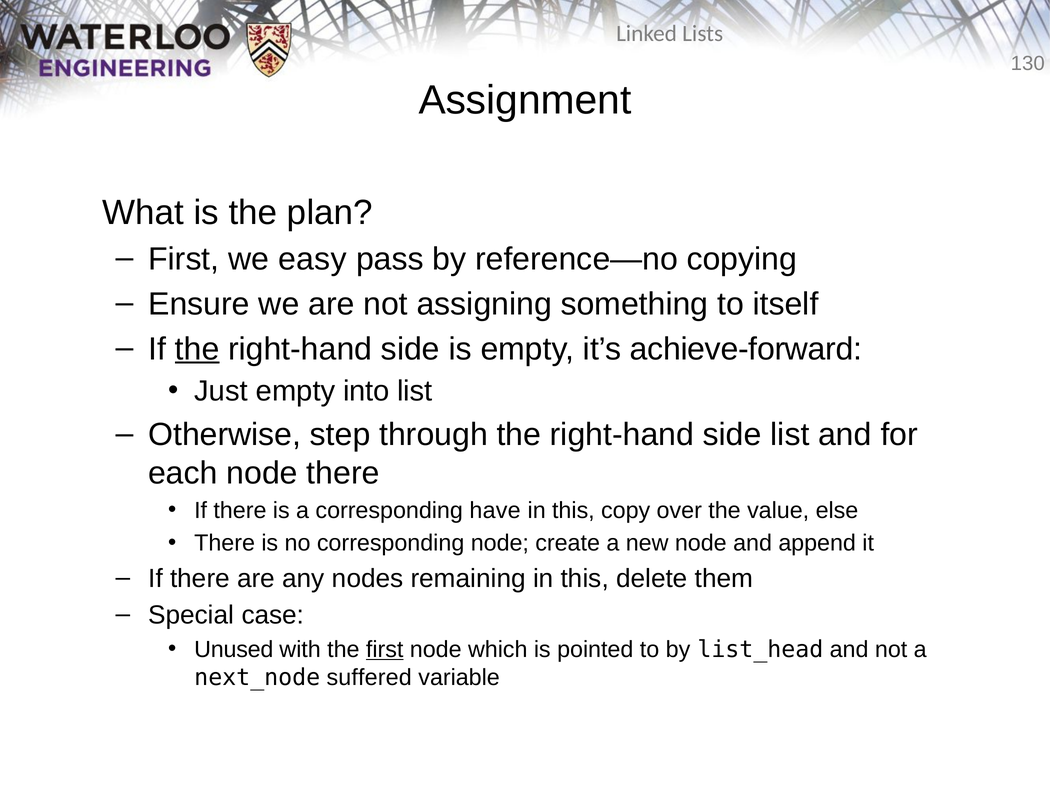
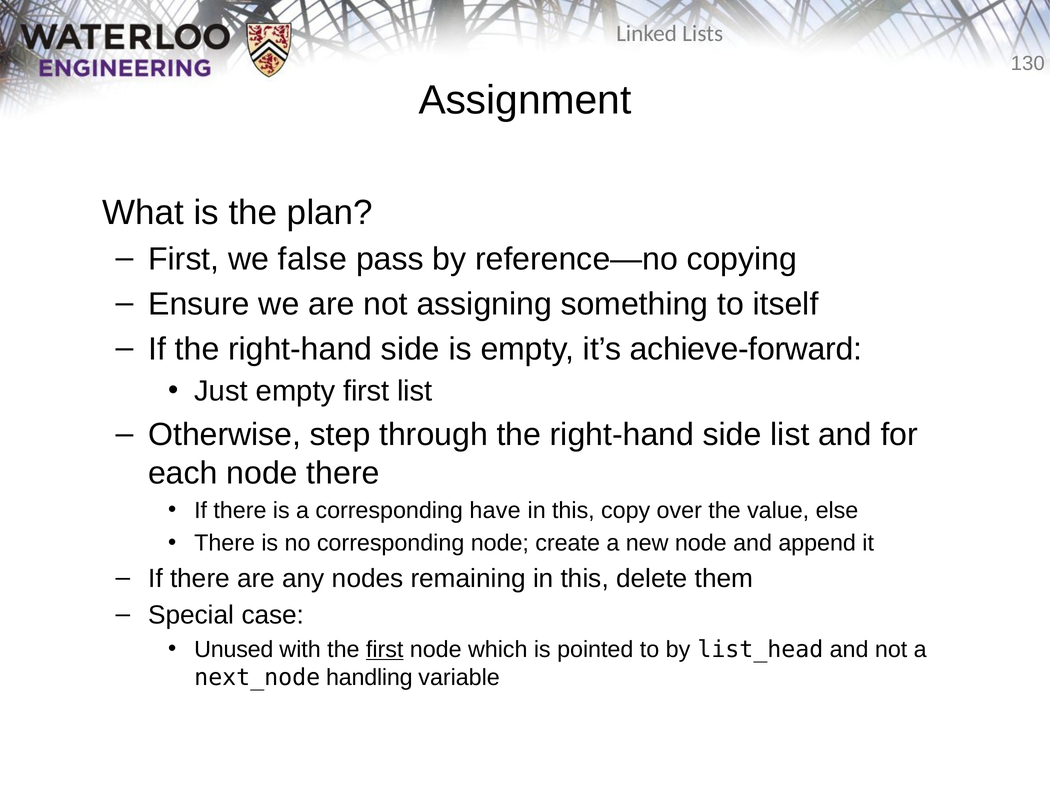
easy: easy -> false
the at (197, 349) underline: present -> none
empty into: into -> first
suffered: suffered -> handling
